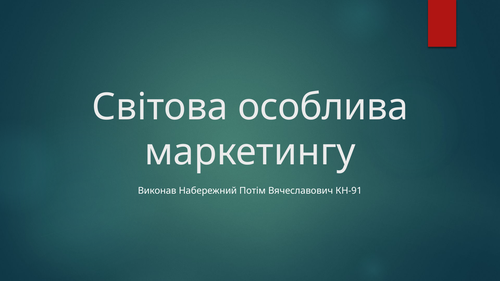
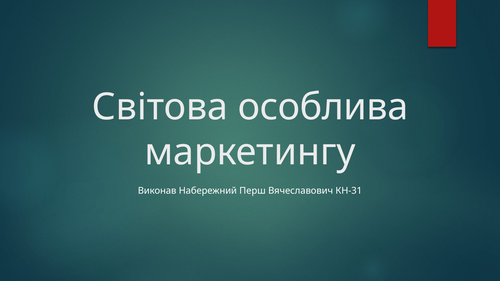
Потім: Потім -> Перш
КН-91: КН-91 -> КН-31
